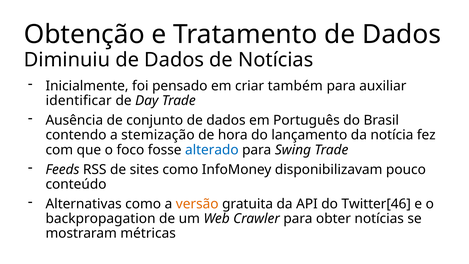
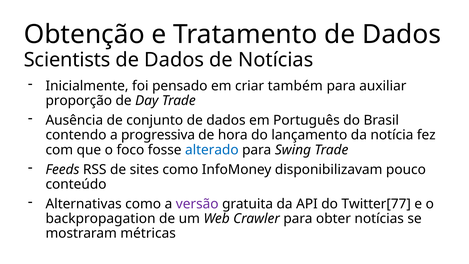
Diminuiu: Diminuiu -> Scientists
identificar: identificar -> proporção
stemização: stemização -> progressiva
versão colour: orange -> purple
Twitter[46: Twitter[46 -> Twitter[77
